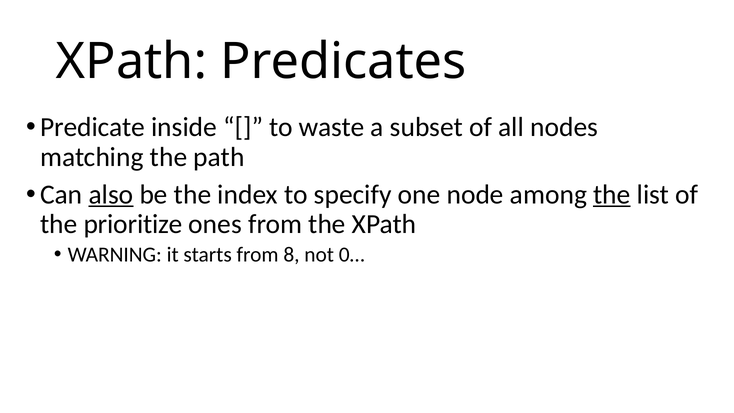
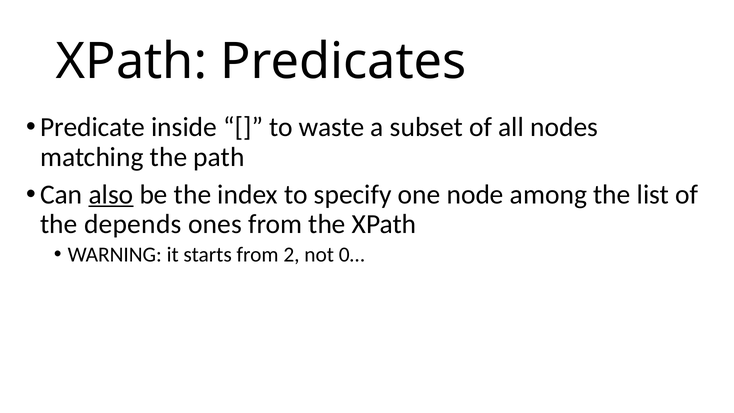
the at (612, 194) underline: present -> none
prioritize: prioritize -> depends
8: 8 -> 2
